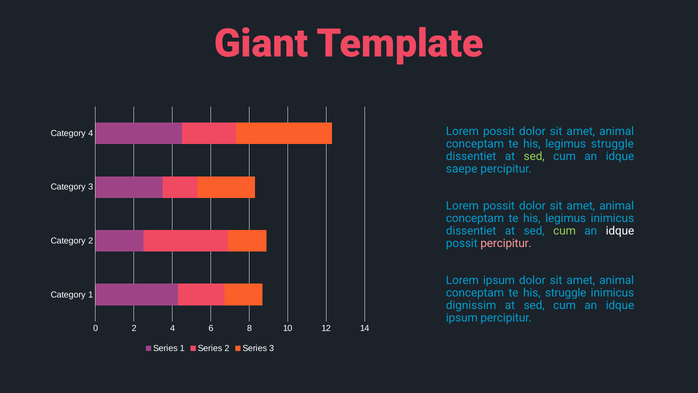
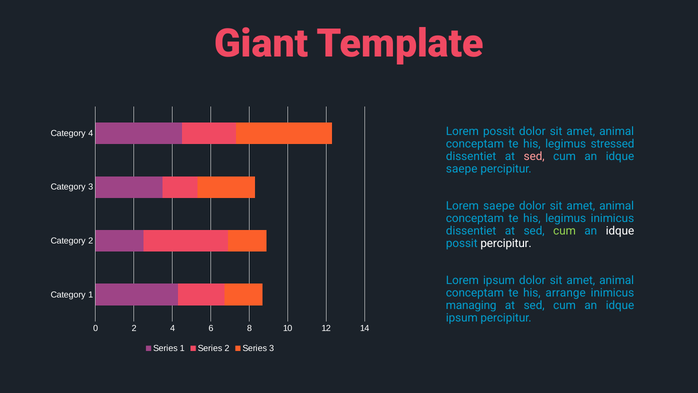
legimus struggle: struggle -> stressed
sed at (534, 156) colour: light green -> pink
possit at (499, 206): possit -> saepe
percipitur at (506, 243) colour: pink -> white
his struggle: struggle -> arrange
dignissim: dignissim -> managing
